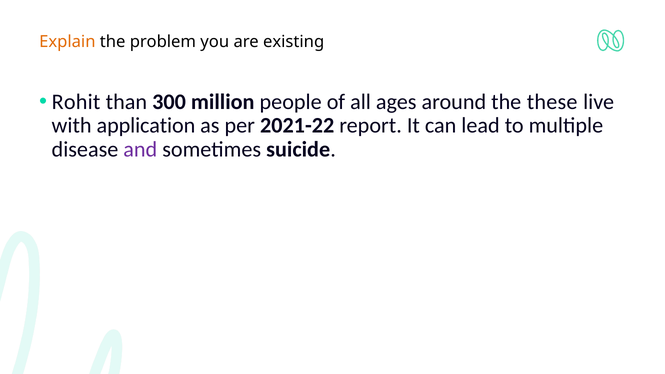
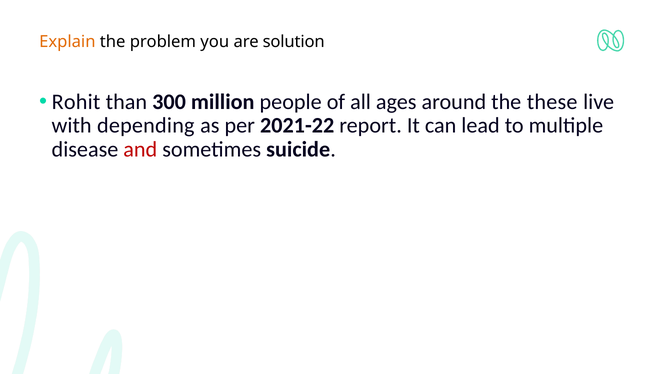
existing: existing -> solution
application: application -> depending
and colour: purple -> red
